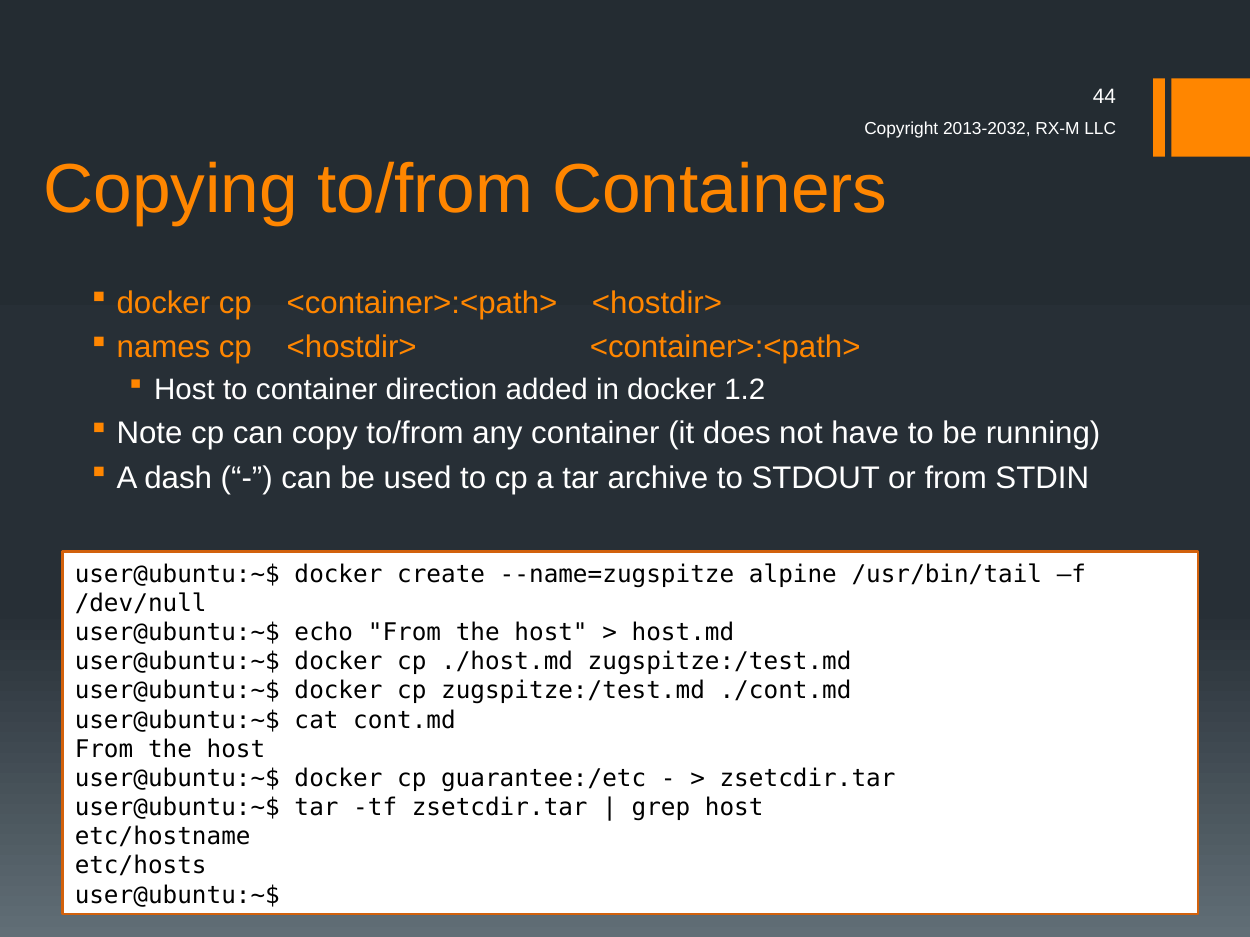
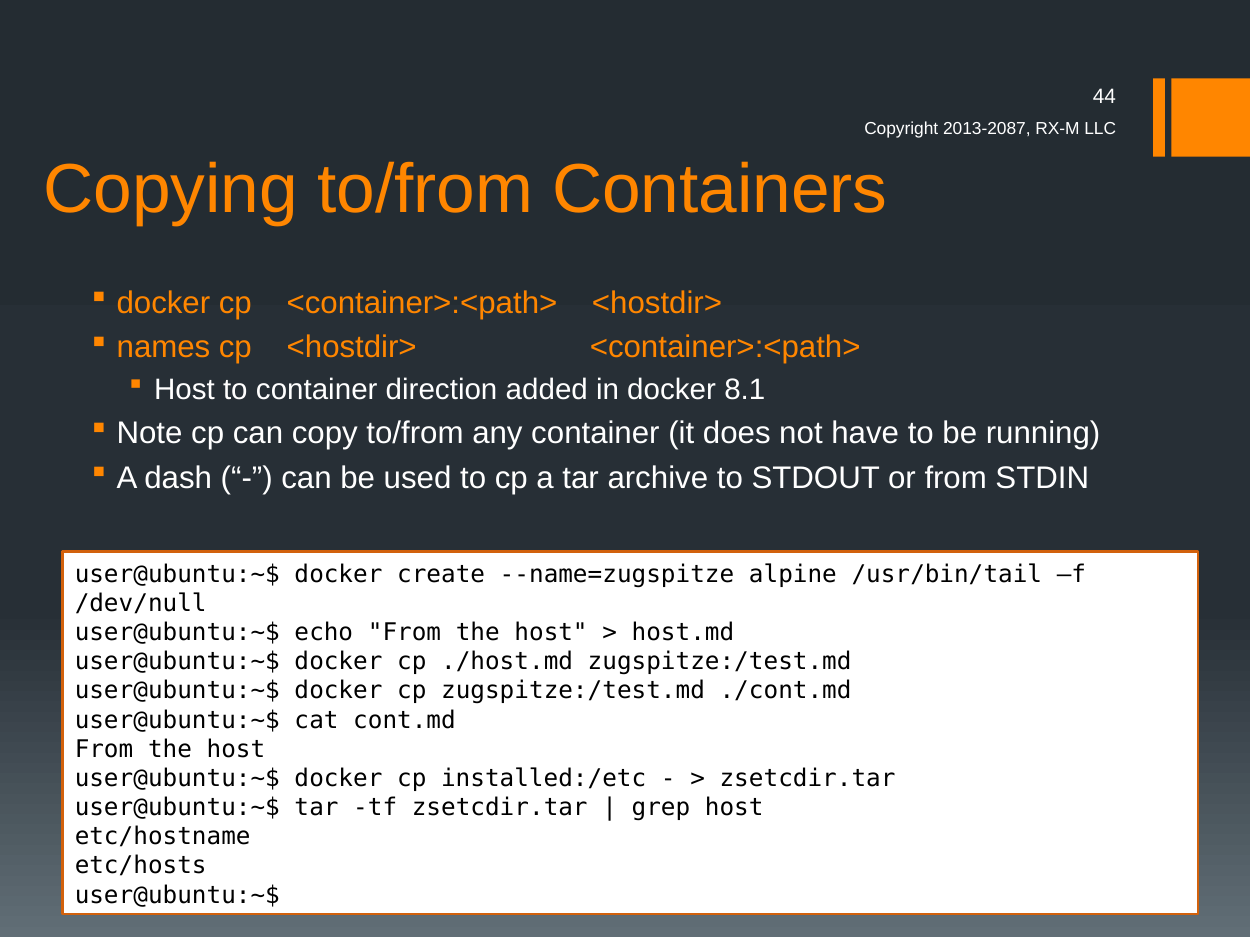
2013-2032: 2013-2032 -> 2013-2087
1.2: 1.2 -> 8.1
guarantee:/etc: guarantee:/etc -> installed:/etc
